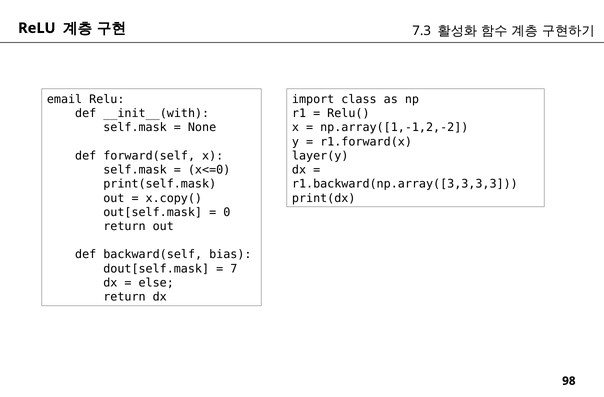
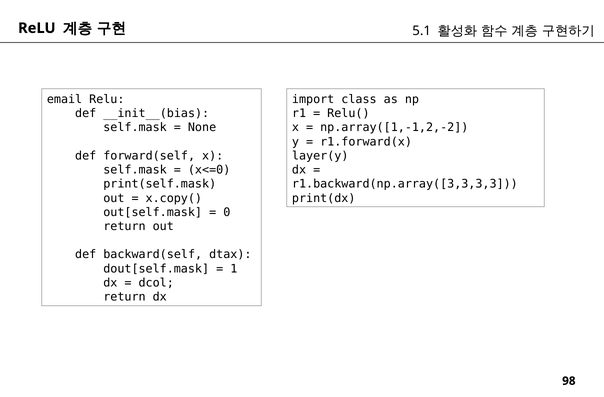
7.3: 7.3 -> 5.1
__init__(with: __init__(with -> __init__(bias
bias: bias -> dtax
7: 7 -> 1
else: else -> dcol
